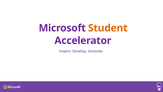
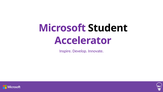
Student colour: orange -> black
